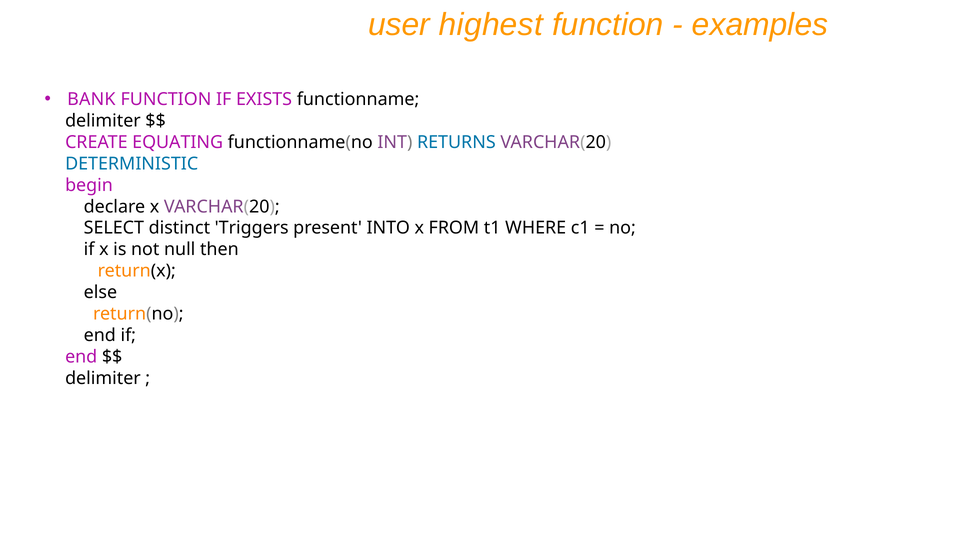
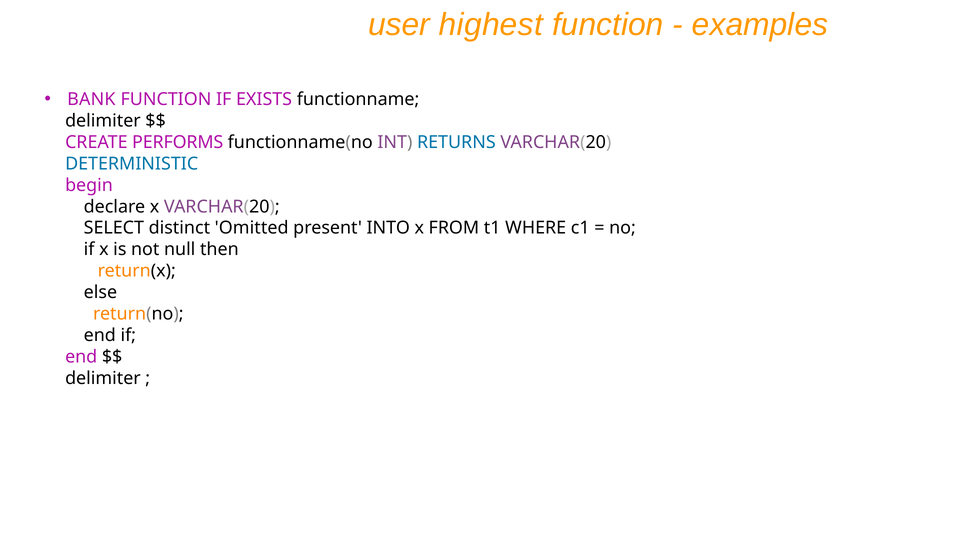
EQUATING: EQUATING -> PERFORMS
Triggers: Triggers -> Omitted
